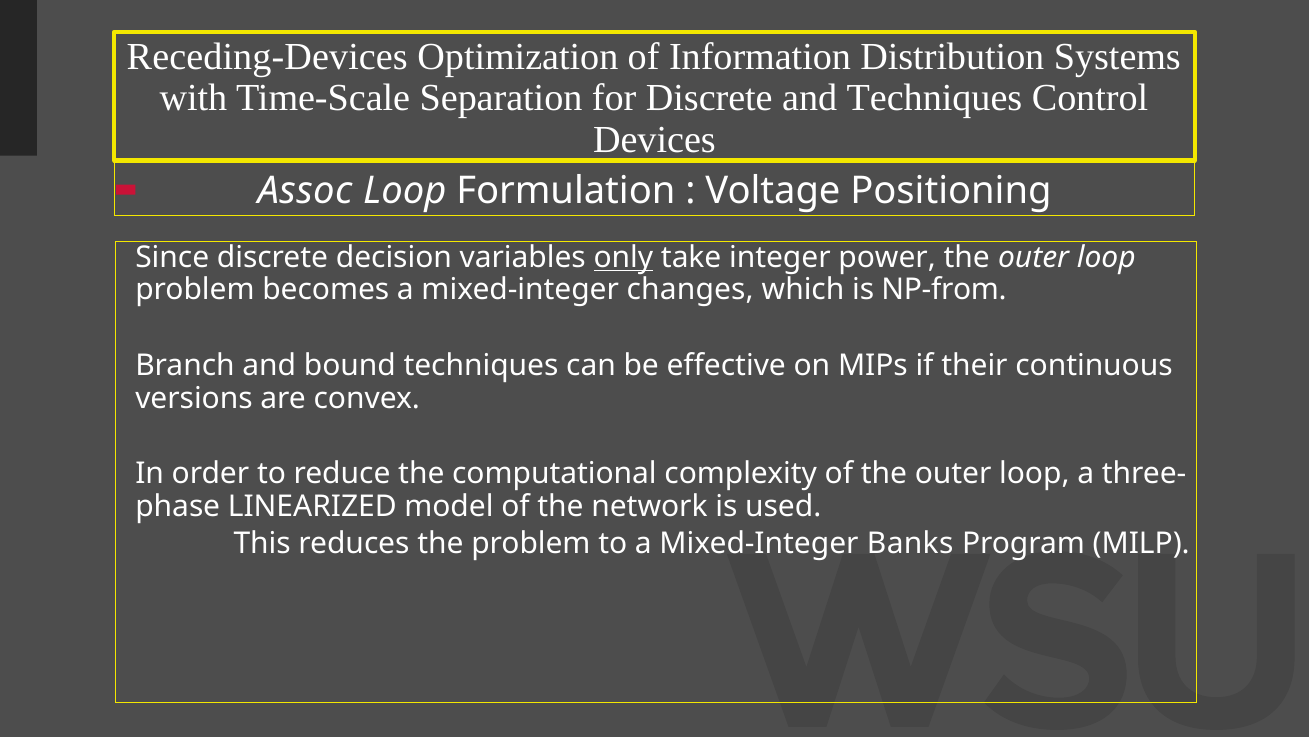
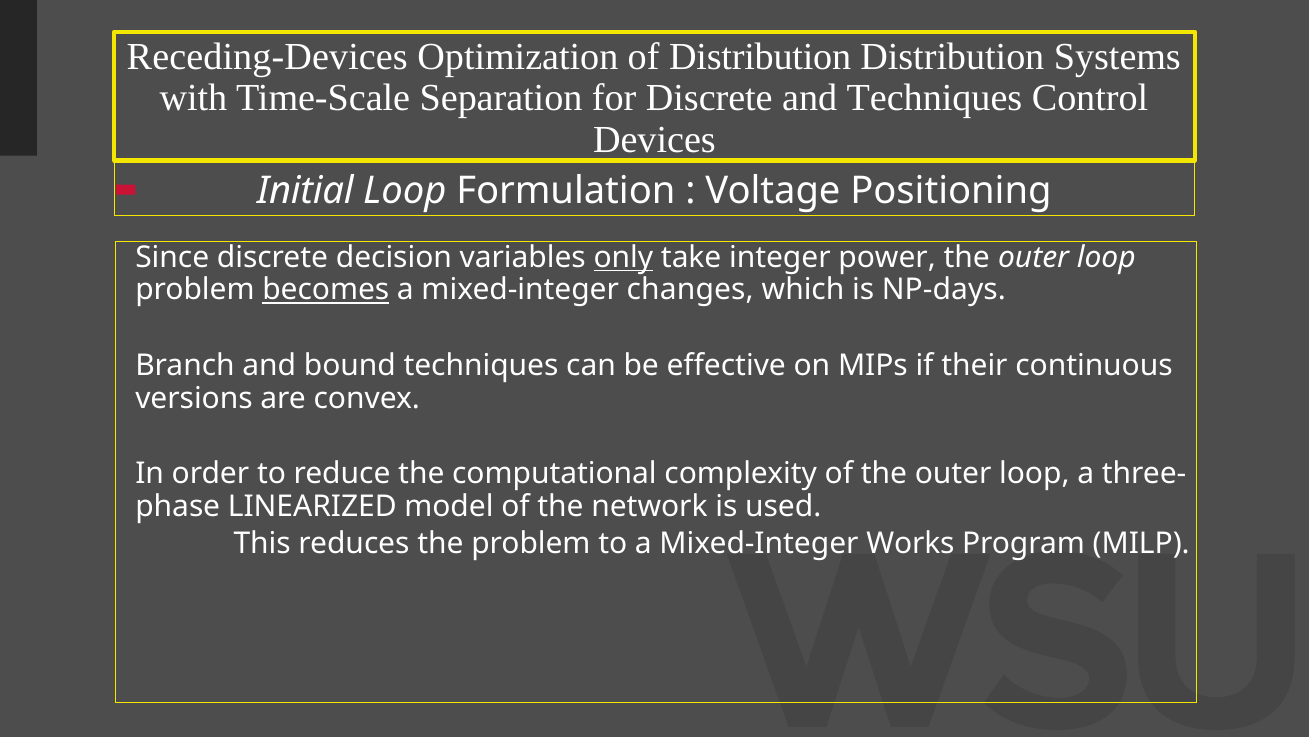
of Information: Information -> Distribution
Assoc: Assoc -> Initial
becomes underline: none -> present
NP-from: NP-from -> NP-days
Banks: Banks -> Works
